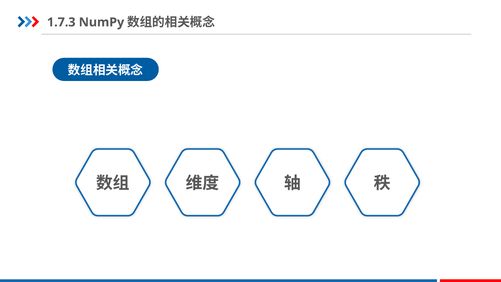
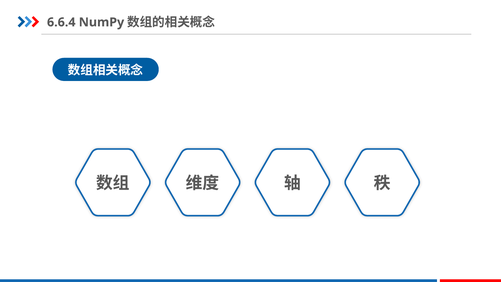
1.7.3: 1.7.3 -> 6.6.4
